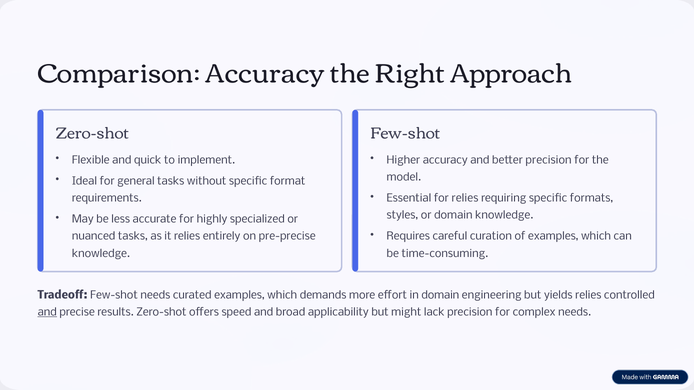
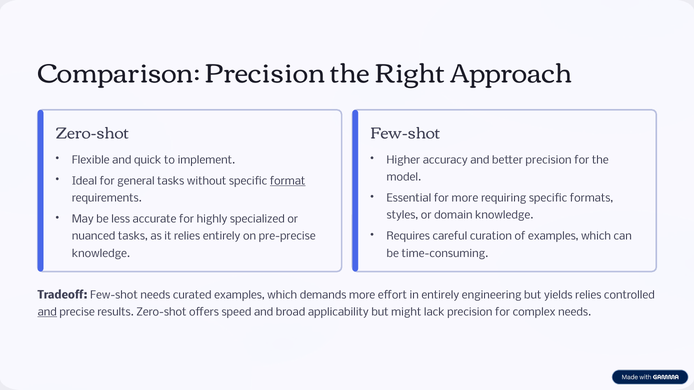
Comparison Accuracy: Accuracy -> Precision
format underline: none -> present
for relies: relies -> more
in domain: domain -> entirely
